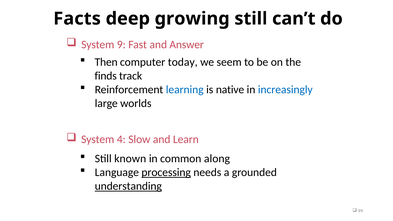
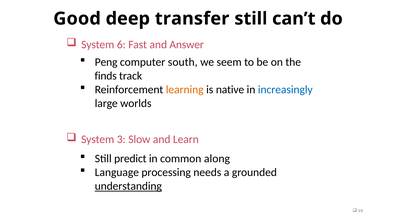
Facts: Facts -> Good
growing: growing -> transfer
9: 9 -> 6
Then: Then -> Peng
today: today -> south
learning colour: blue -> orange
4: 4 -> 3
known: known -> predict
processing underline: present -> none
